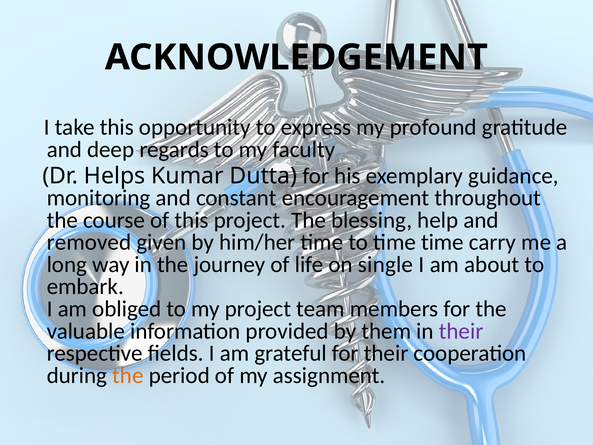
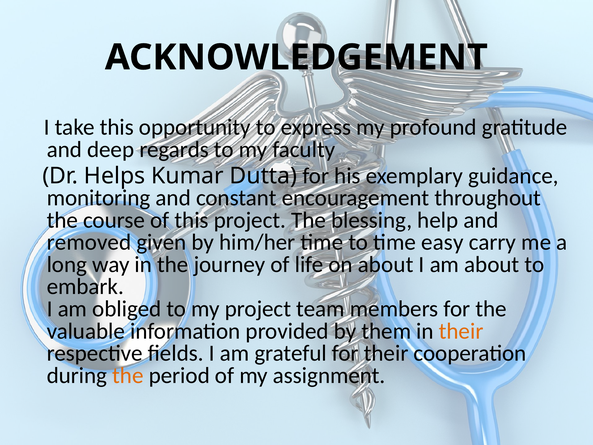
time time: time -> easy
on single: single -> about
their at (461, 331) colour: purple -> orange
